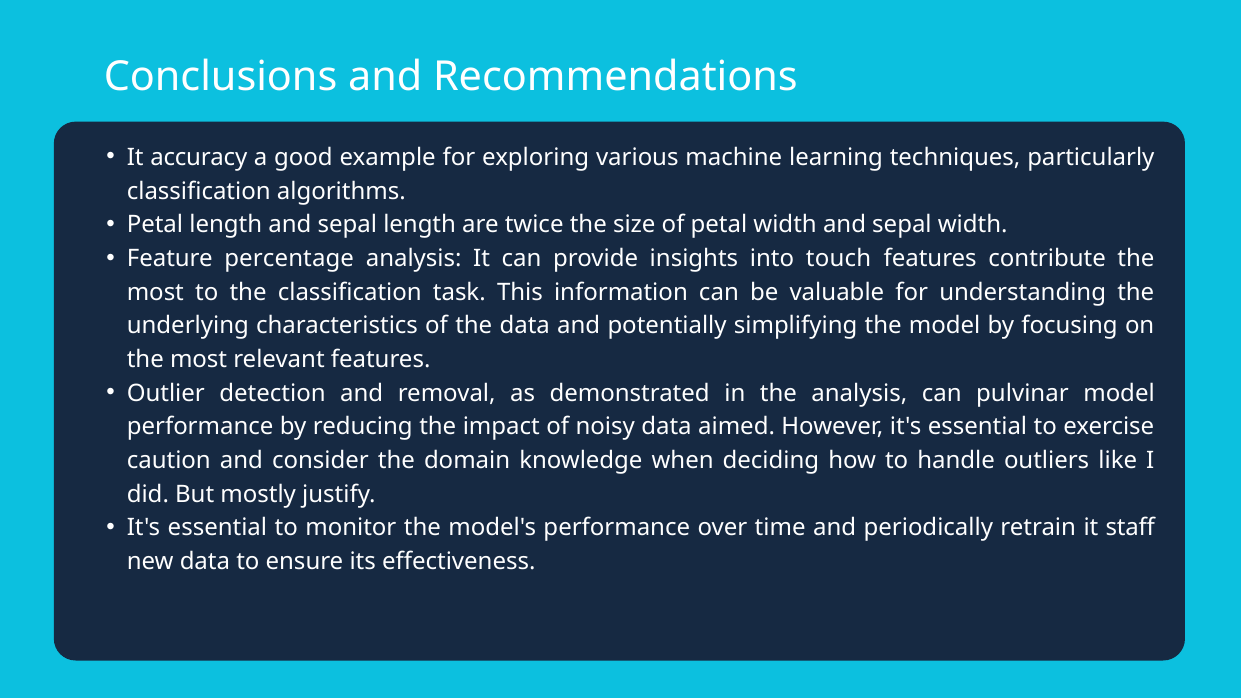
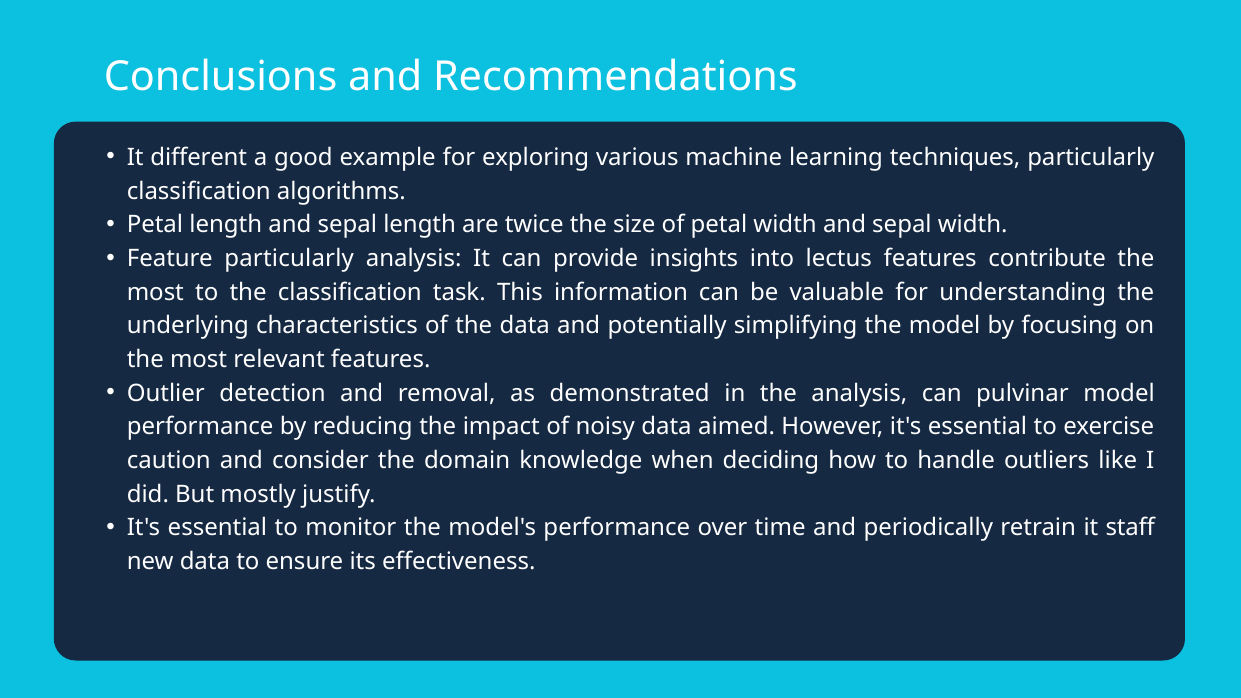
accuracy: accuracy -> different
Feature percentage: percentage -> particularly
touch: touch -> lectus
